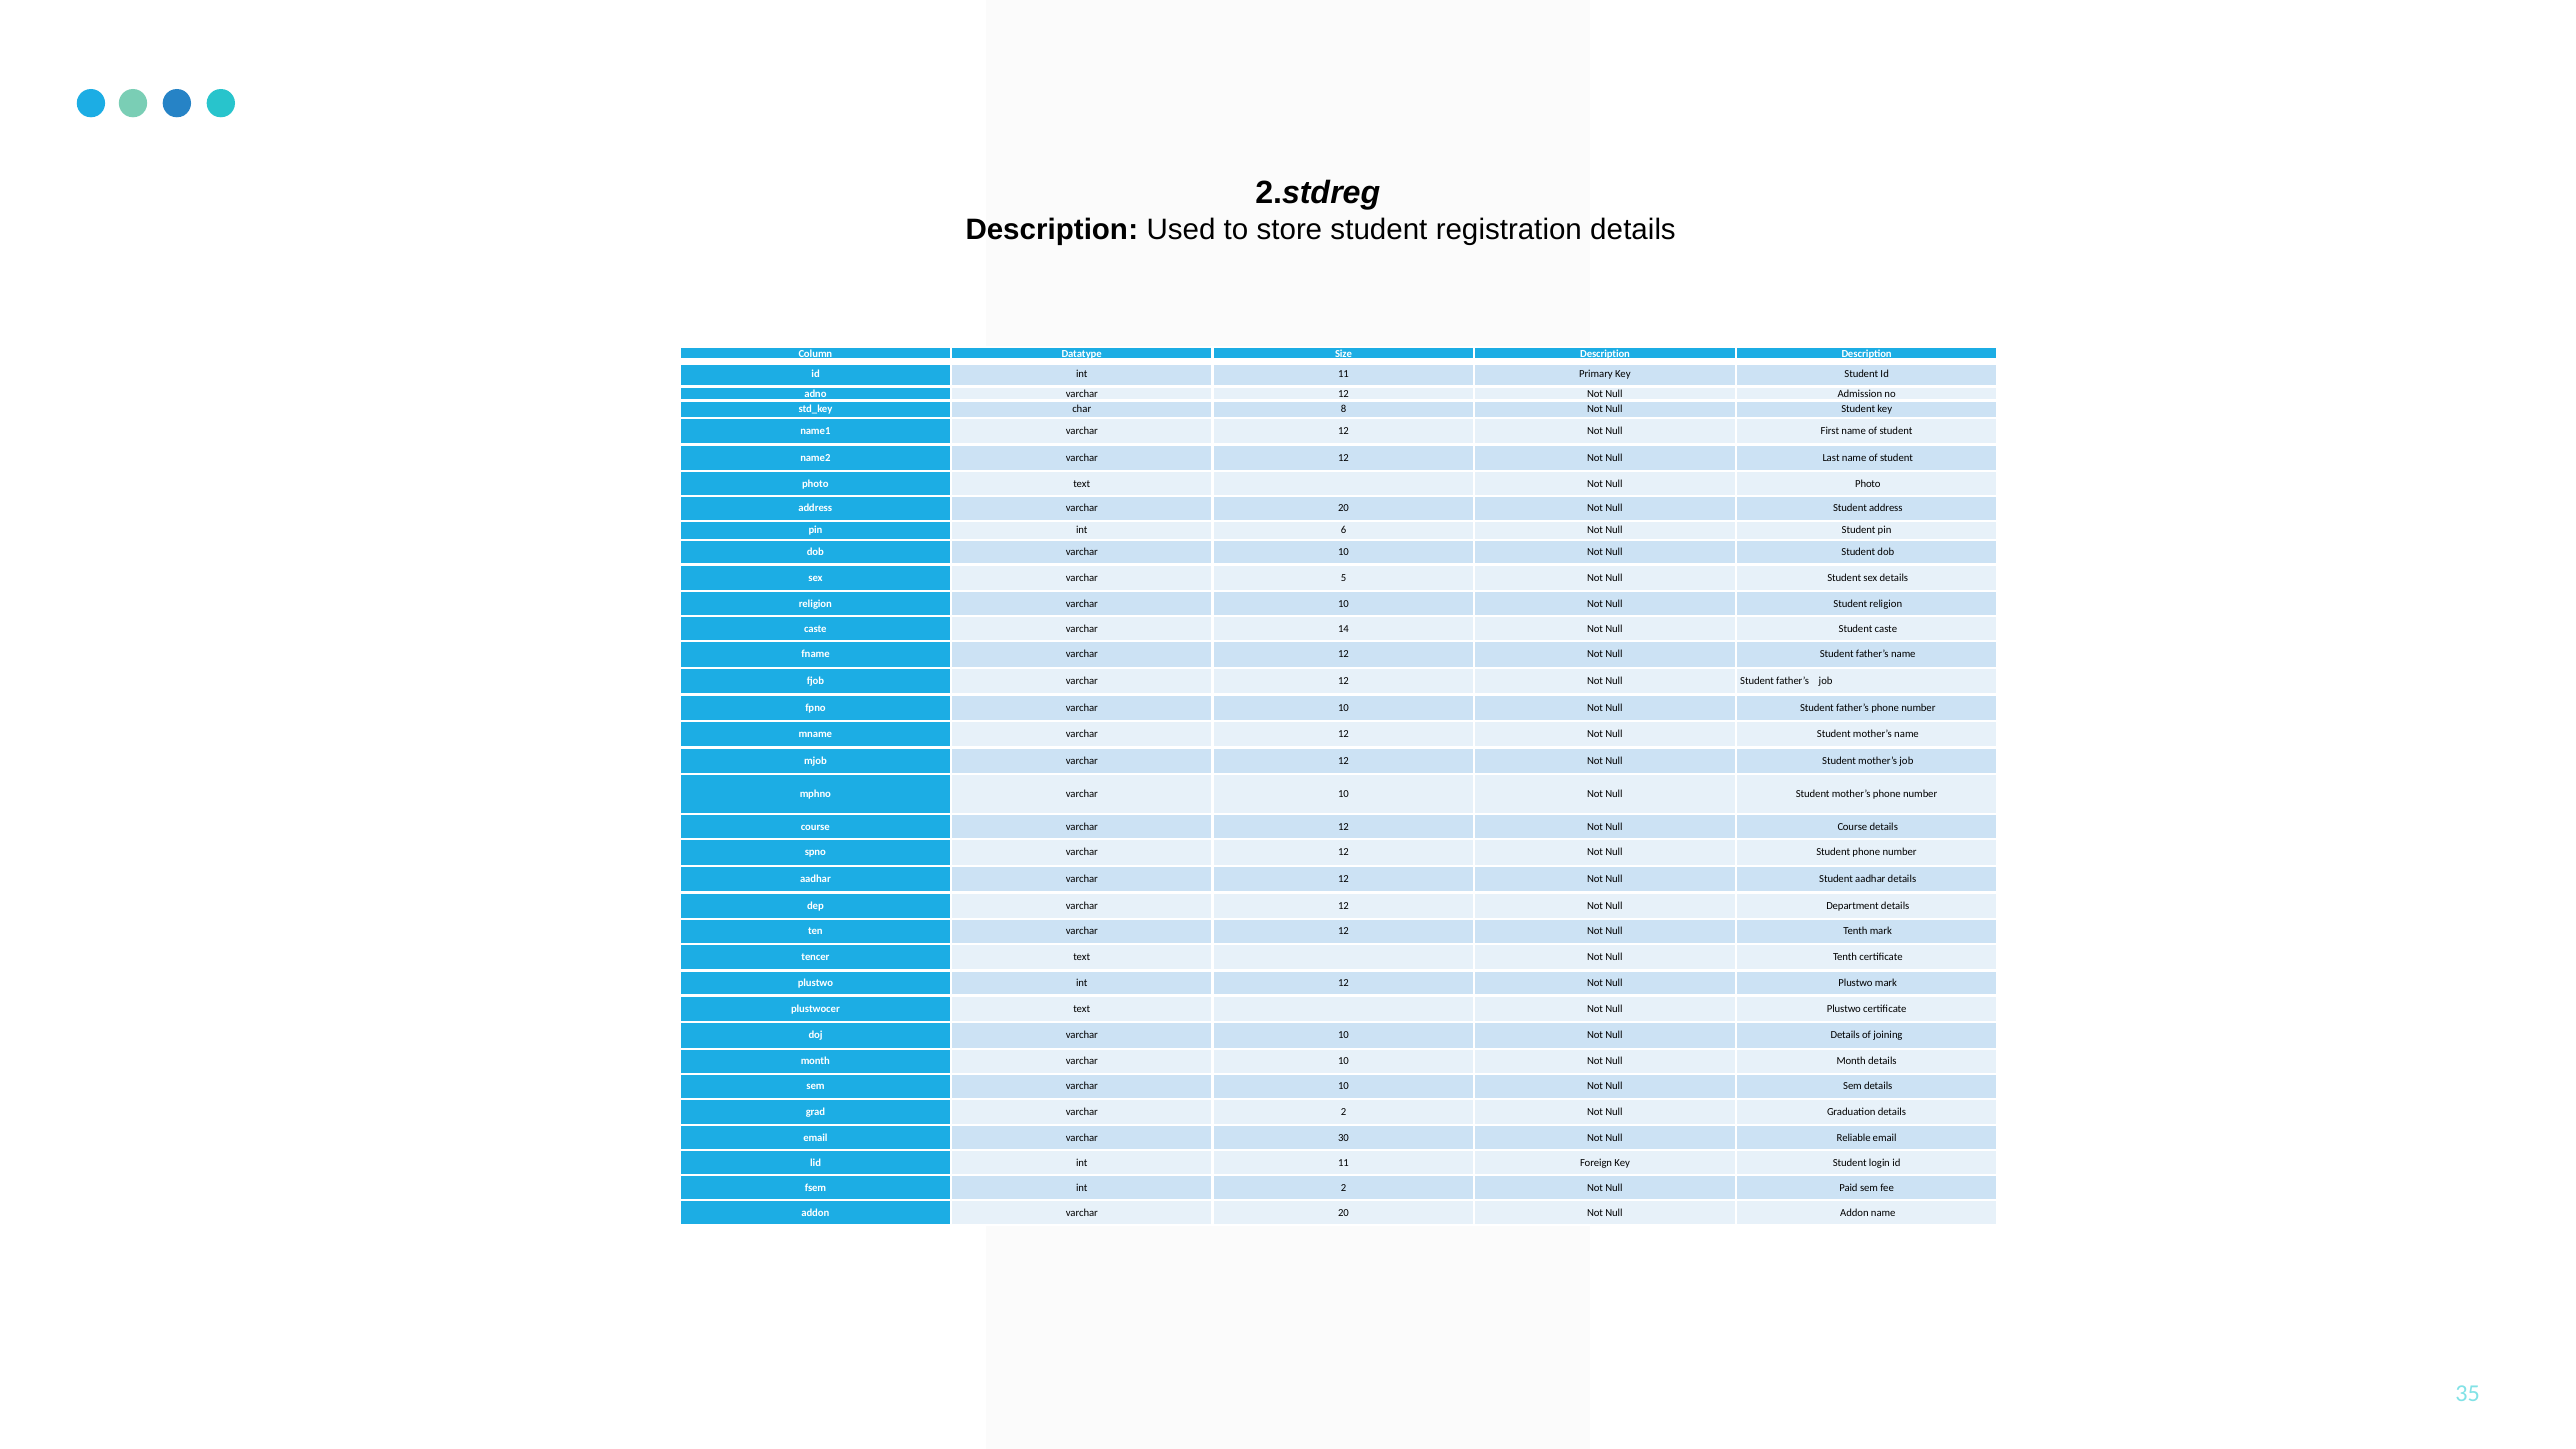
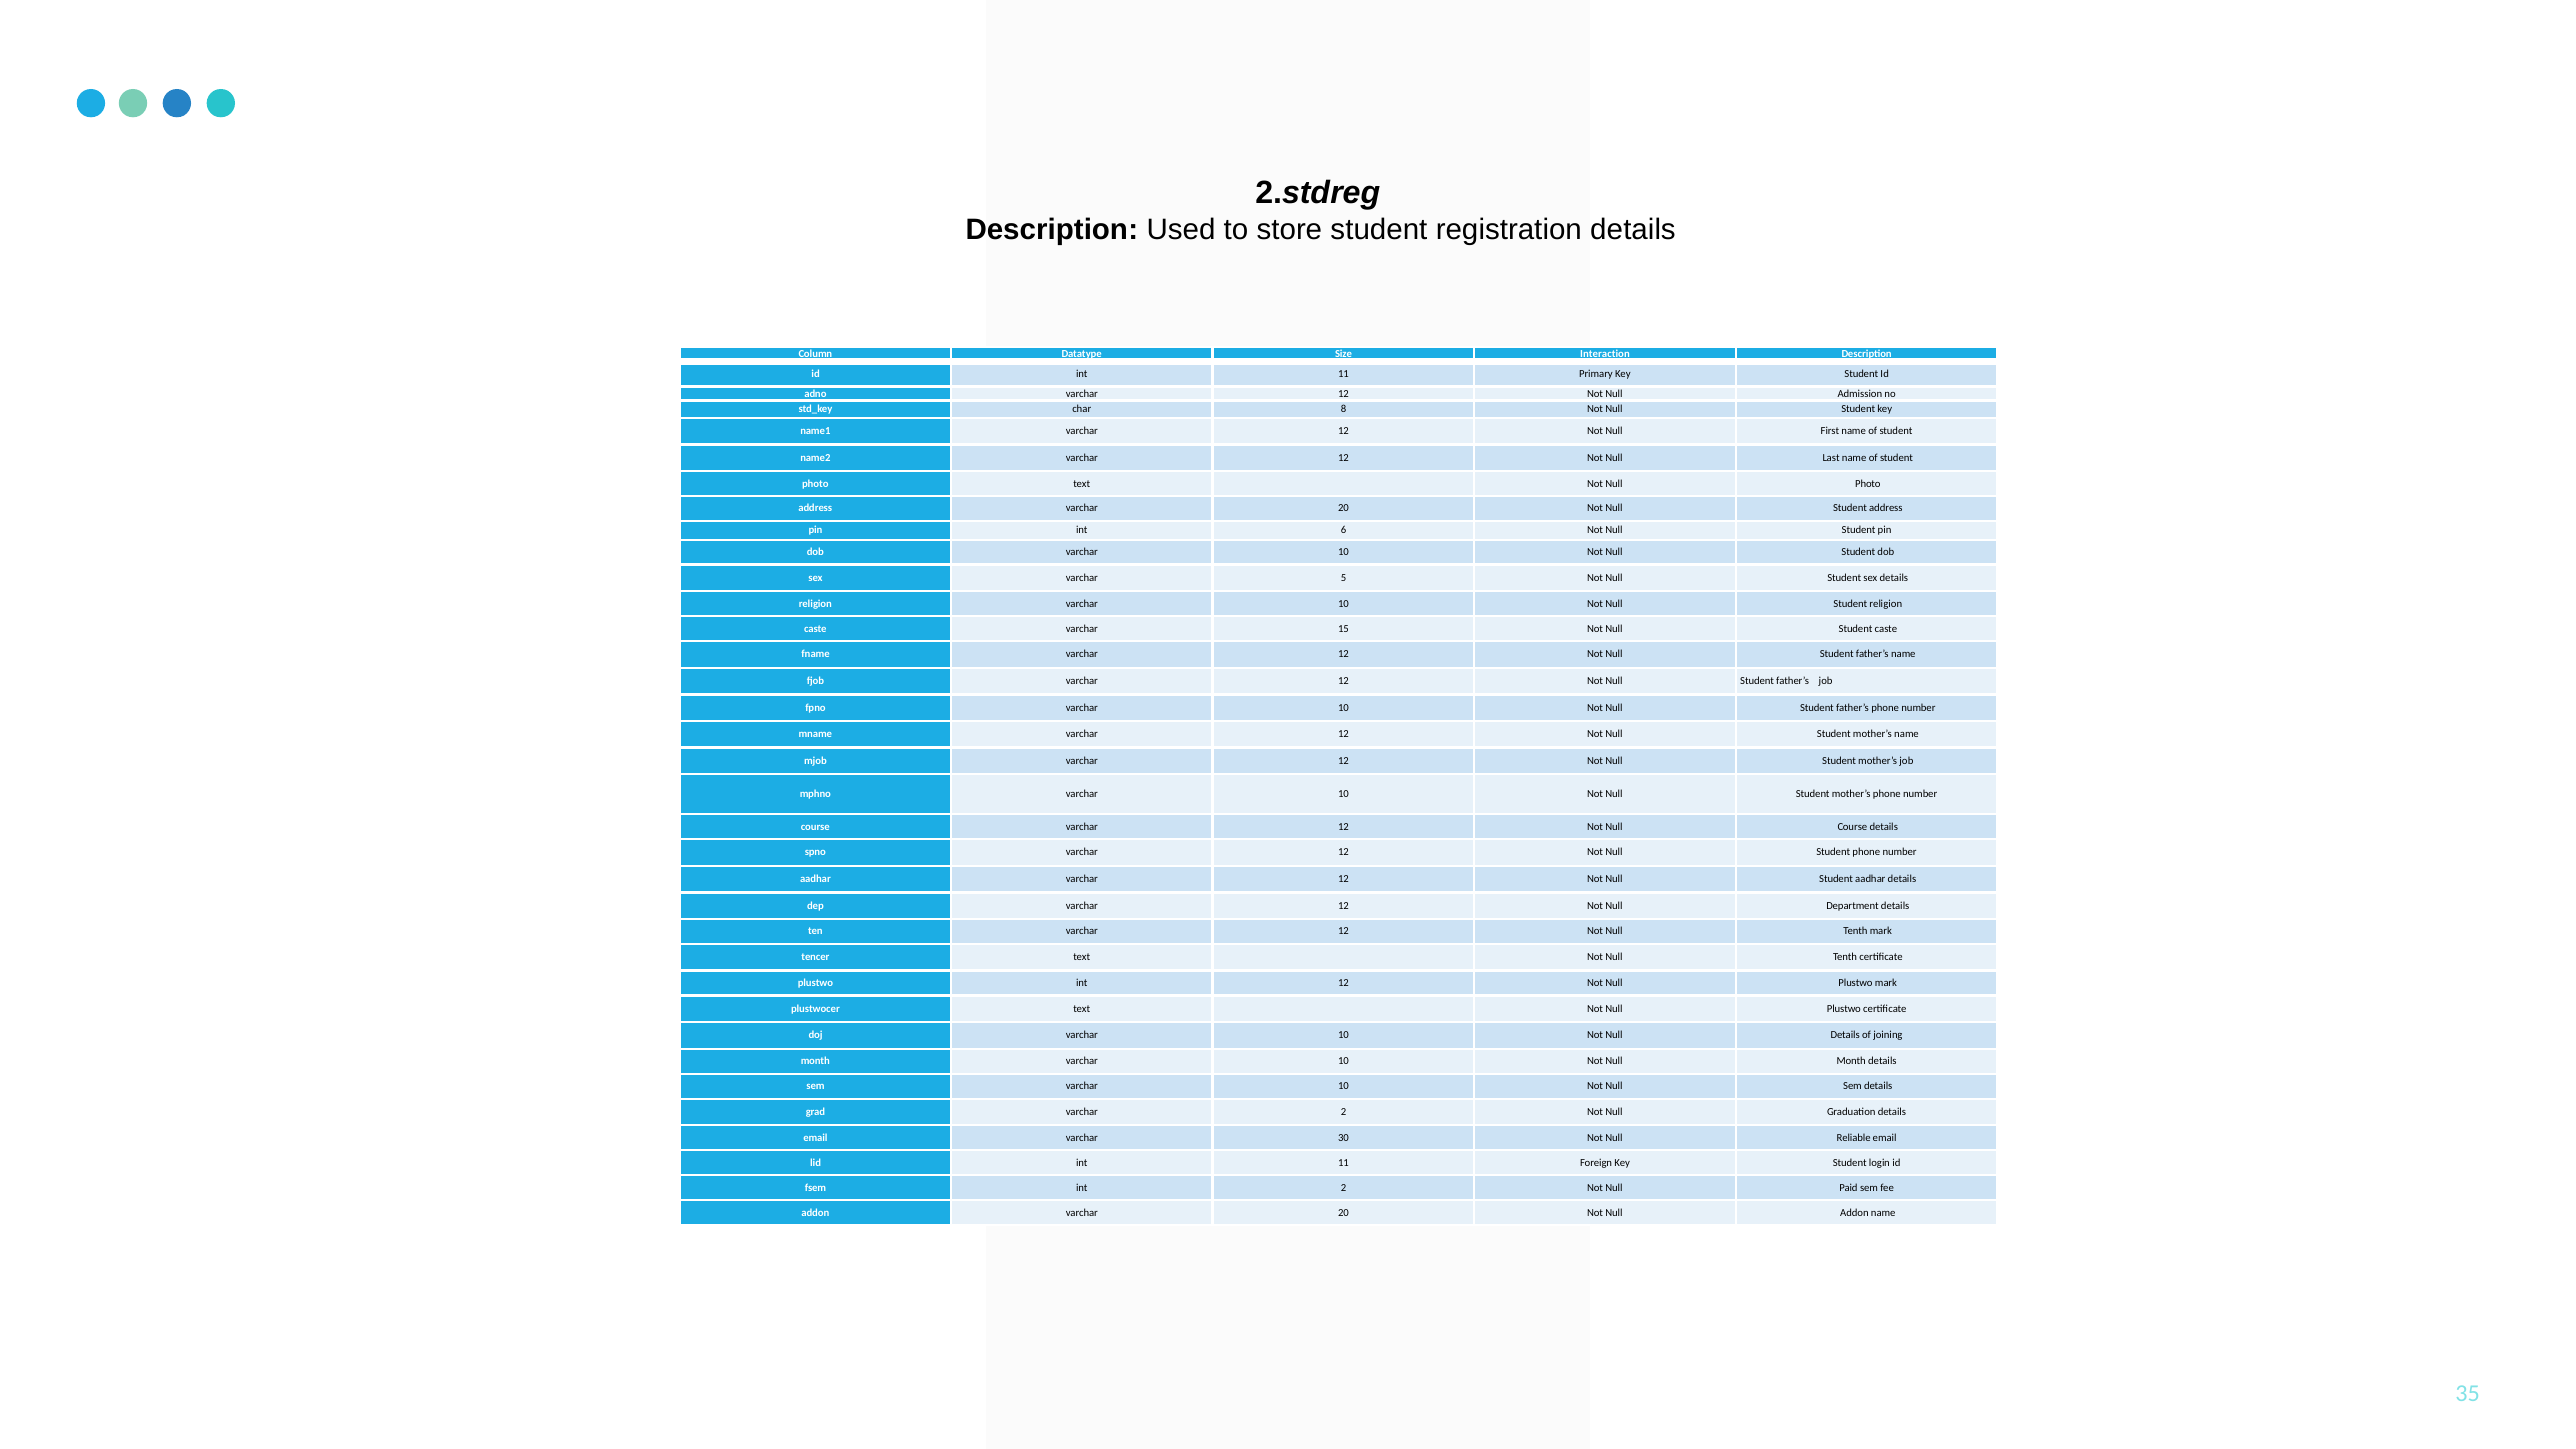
Size Description: Description -> Interaction
14: 14 -> 15
